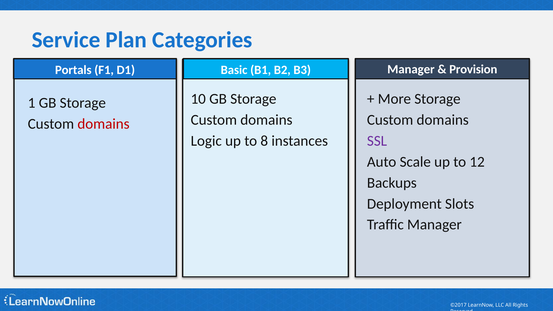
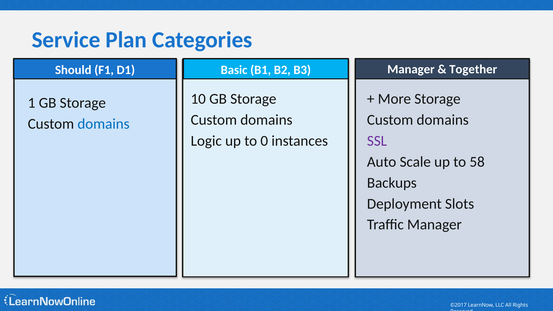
Provision: Provision -> Together
Portals: Portals -> Should
domains at (104, 124) colour: red -> blue
8: 8 -> 0
12: 12 -> 58
